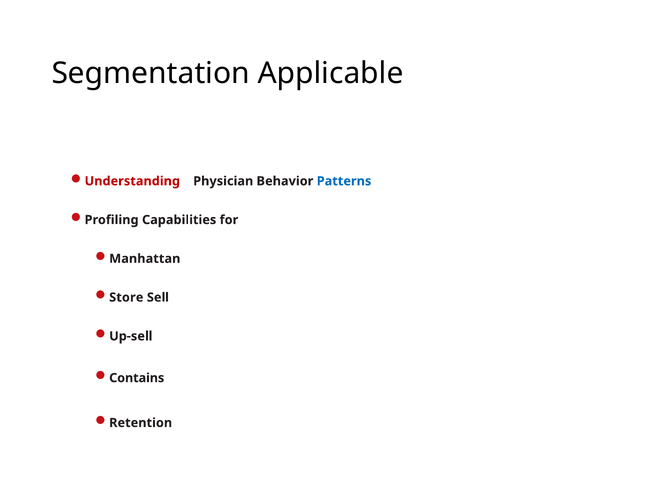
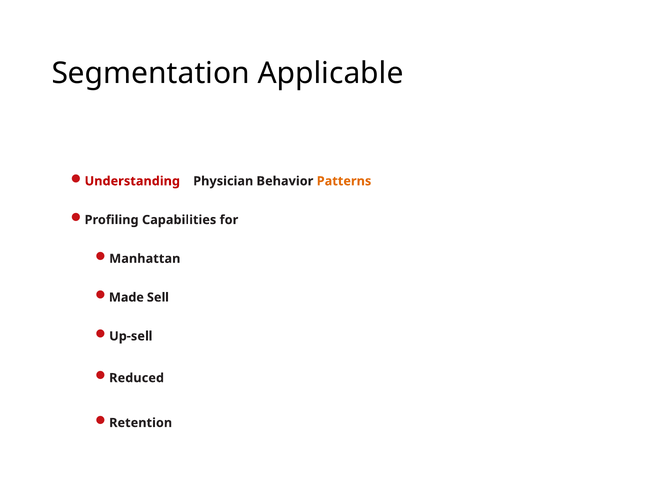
Patterns colour: blue -> orange
Store: Store -> Made
Contains: Contains -> Reduced
